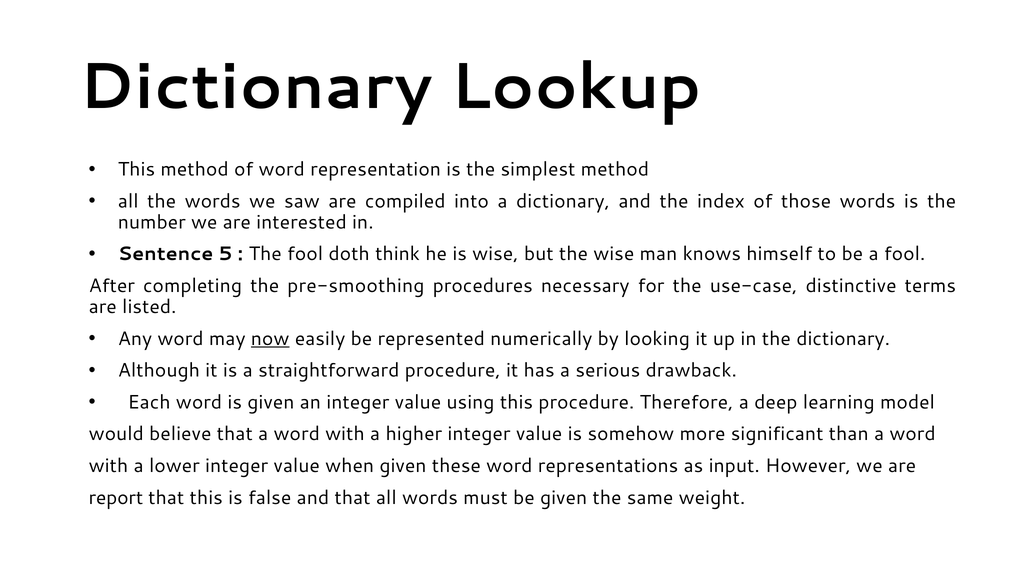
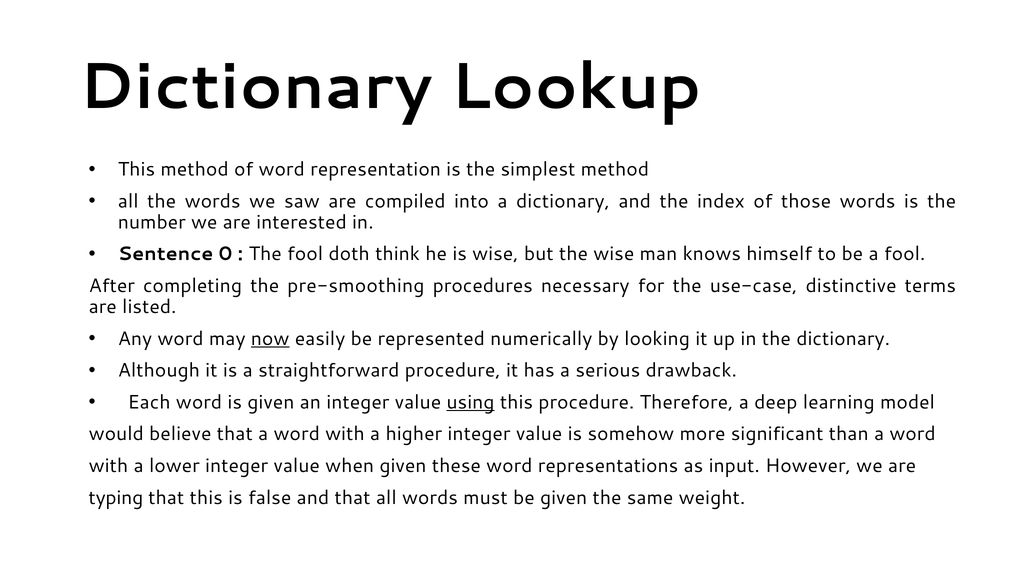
5: 5 -> 0
using underline: none -> present
report: report -> typing
